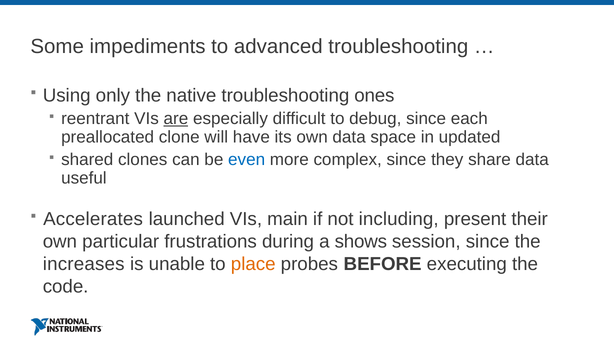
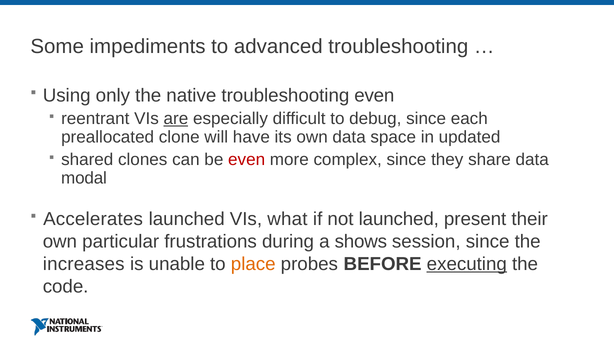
troubleshooting ones: ones -> even
even at (247, 160) colour: blue -> red
useful: useful -> modal
main: main -> what
not including: including -> launched
executing underline: none -> present
